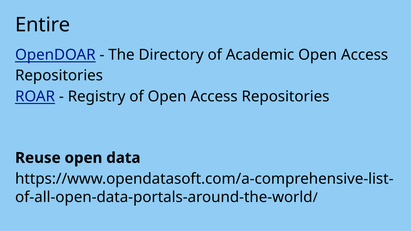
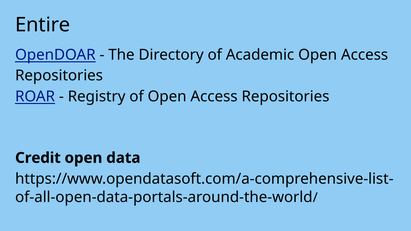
Reuse: Reuse -> Credit
